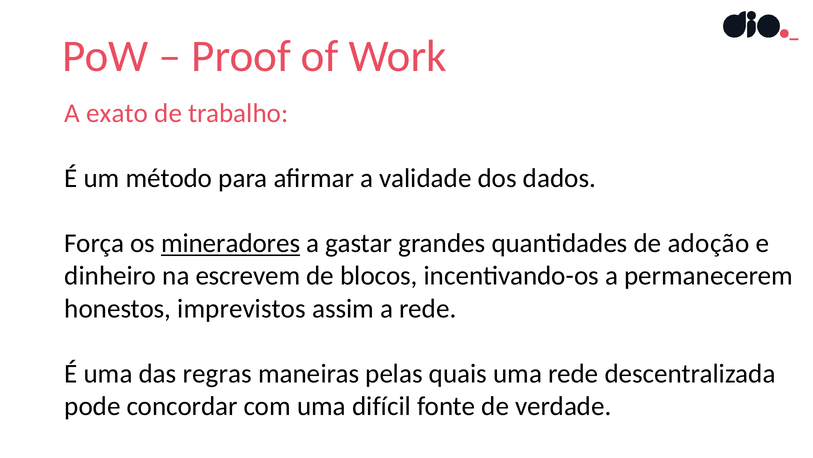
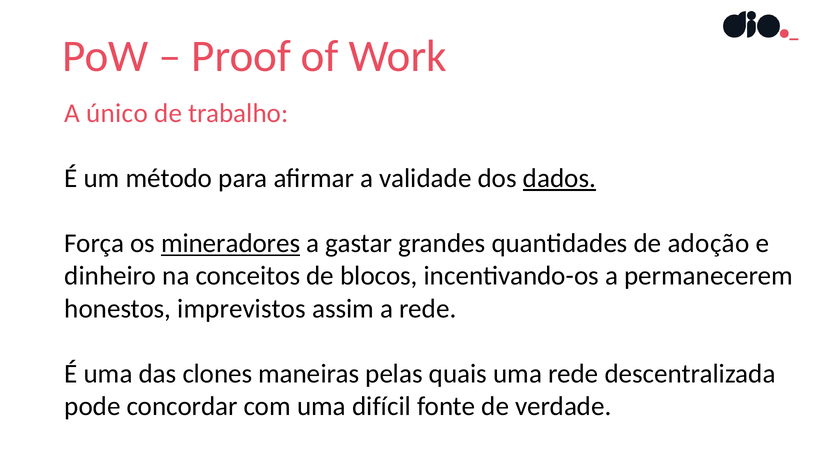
exato: exato -> único
dados underline: none -> present
escrevem: escrevem -> conceitos
regras: regras -> clones
